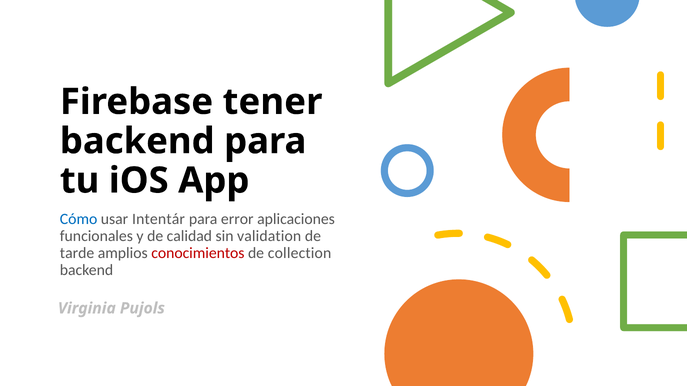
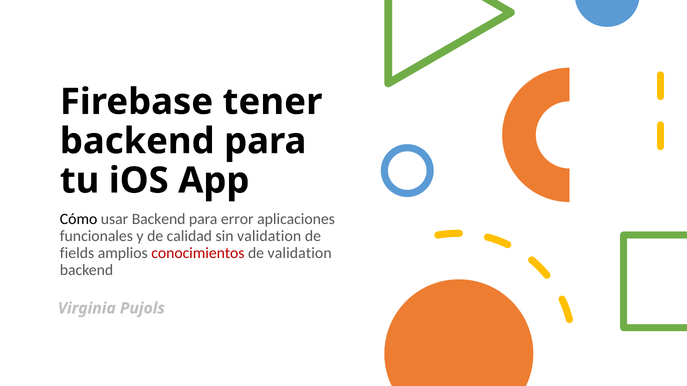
Cómo colour: blue -> black
usar Intentár: Intentár -> Backend
tarde: tarde -> fields
de collection: collection -> validation
